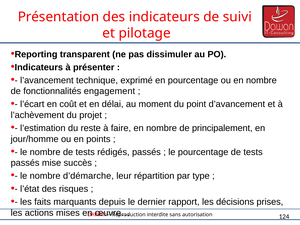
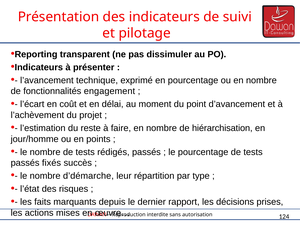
principalement: principalement -> hiérarchisation
mise: mise -> fixés
